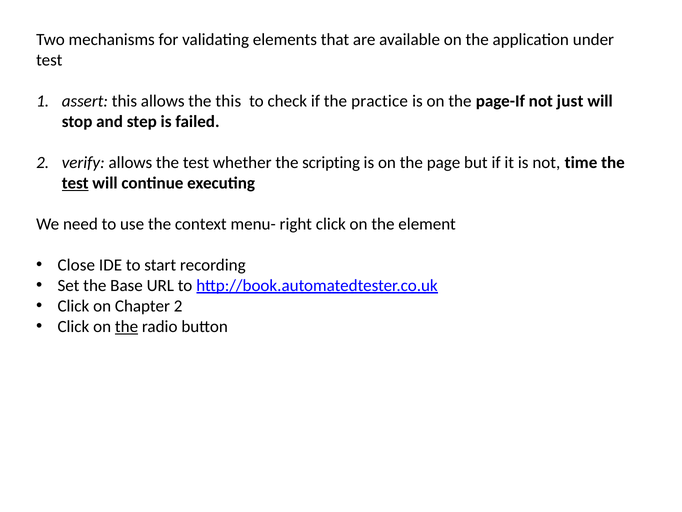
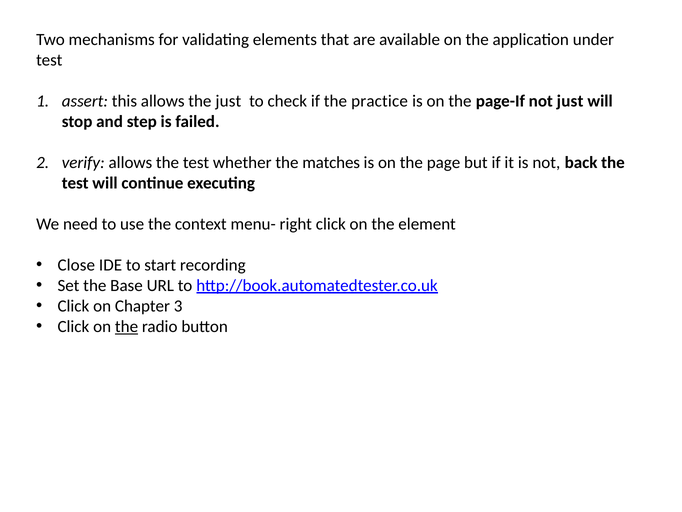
the this: this -> just
scripting: scripting -> matches
time: time -> back
test at (75, 183) underline: present -> none
Chapter 2: 2 -> 3
